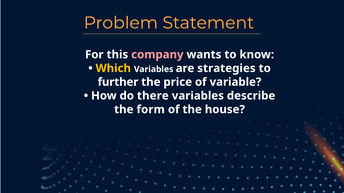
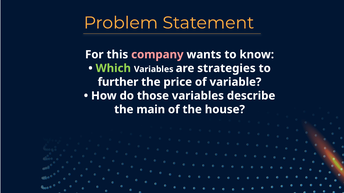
Which colour: yellow -> light green
there: there -> those
form: form -> main
